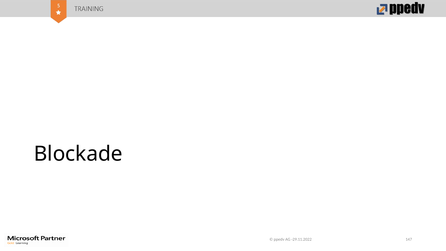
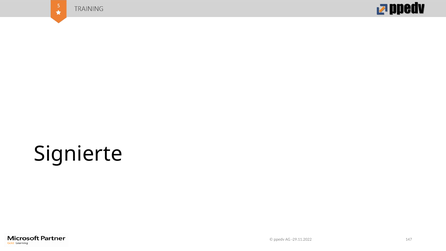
Blockade: Blockade -> Signierte
